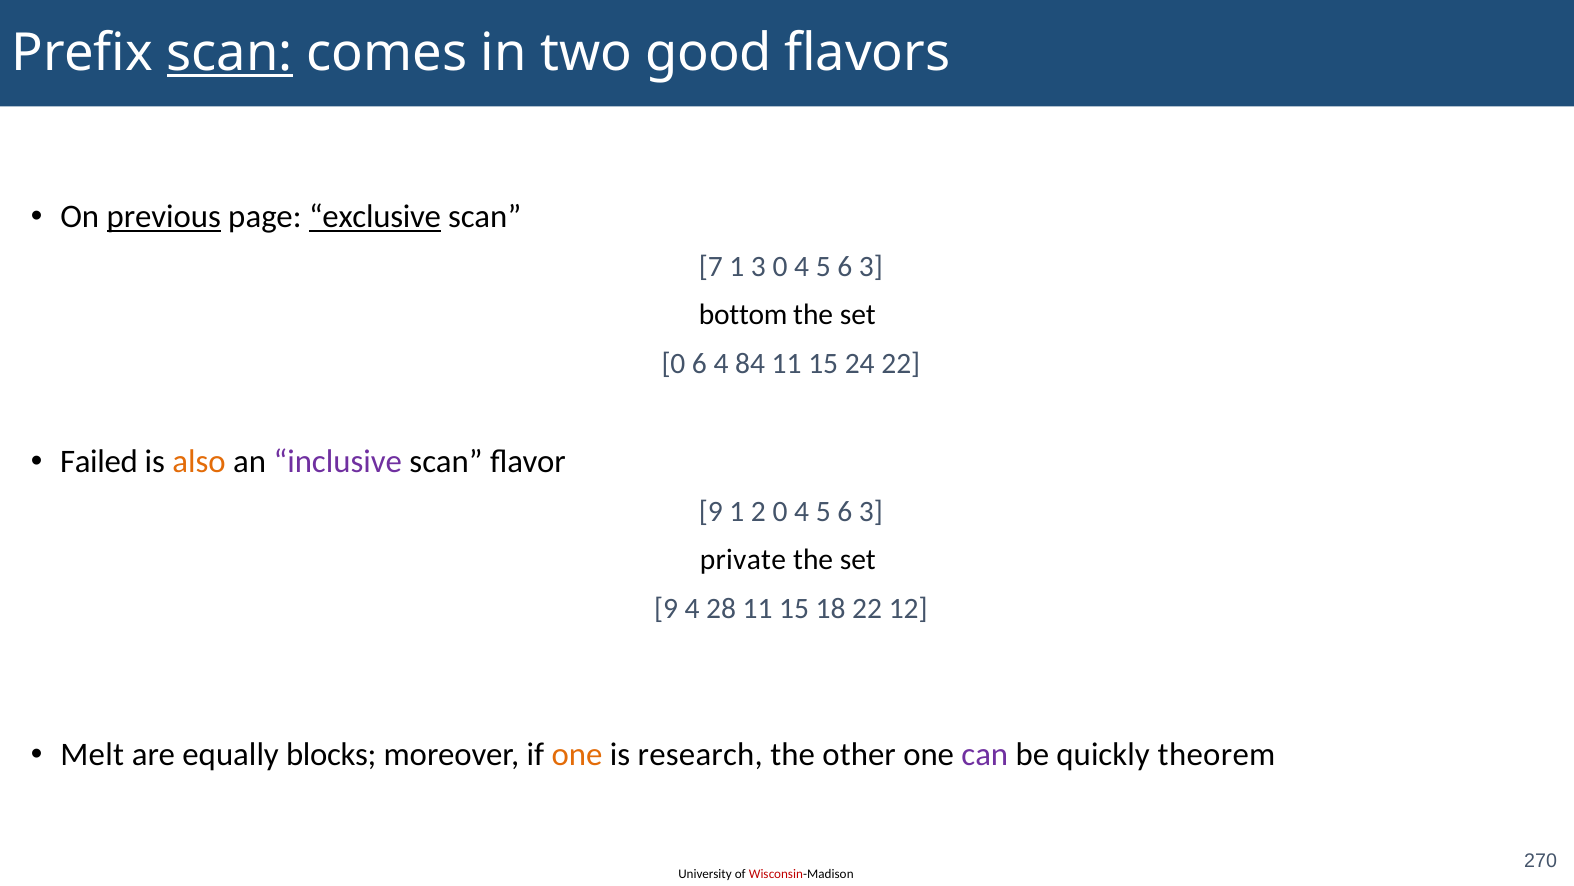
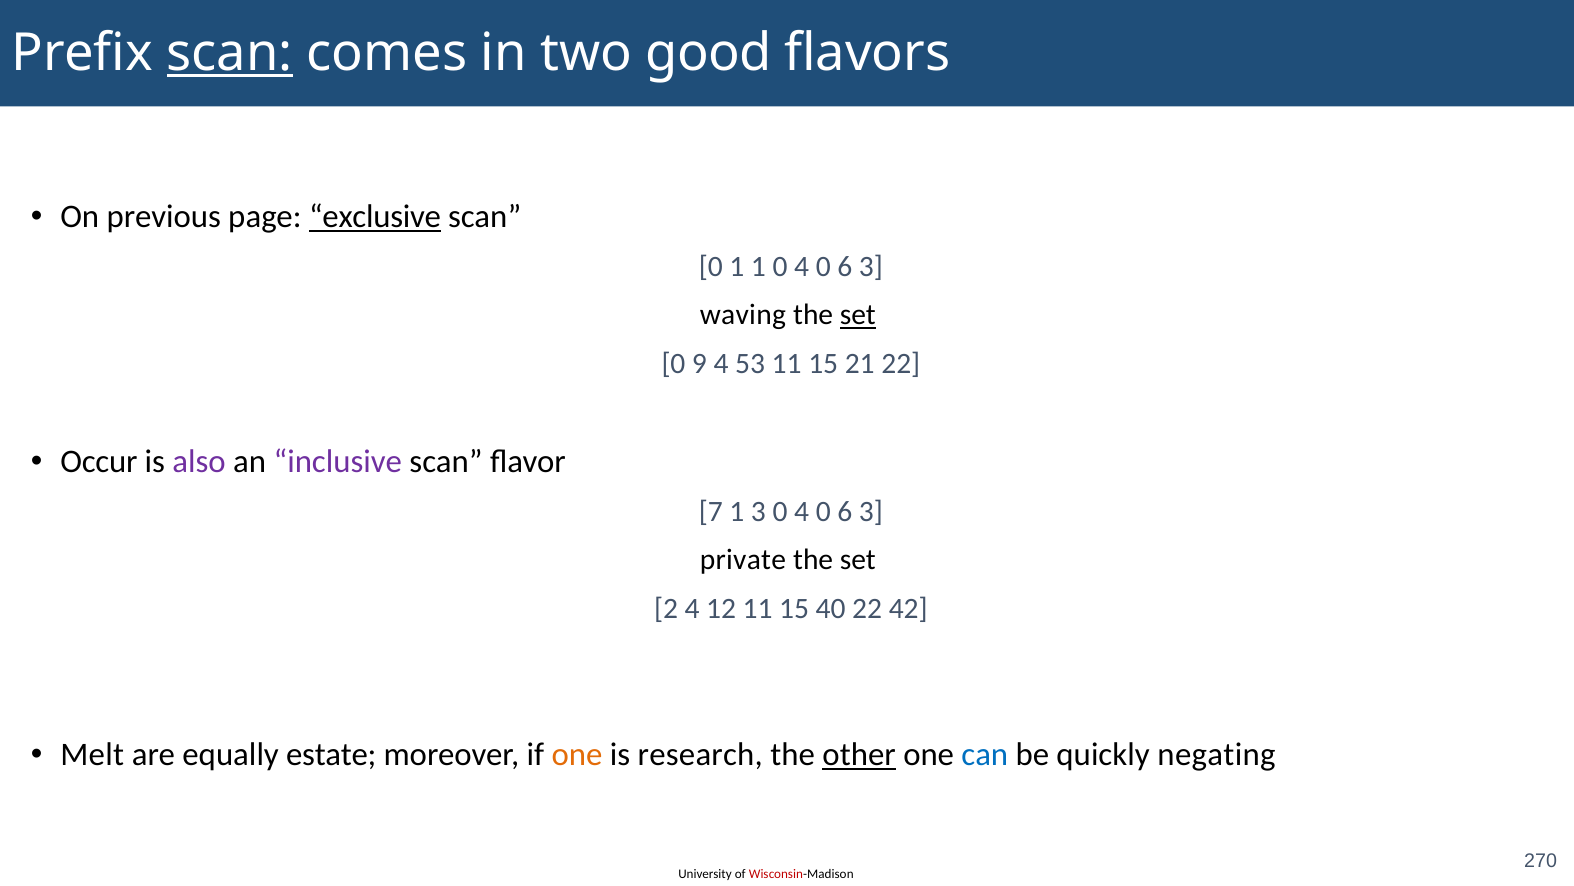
previous underline: present -> none
7 at (711, 267): 7 -> 0
1 3: 3 -> 1
5 at (823, 267): 5 -> 0
bottom: bottom -> waving
set at (858, 315) underline: none -> present
0 6: 6 -> 9
84: 84 -> 53
24: 24 -> 21
Failed: Failed -> Occur
also colour: orange -> purple
9 at (711, 511): 9 -> 7
1 2: 2 -> 3
5 at (823, 511): 5 -> 0
9 at (666, 608): 9 -> 2
28: 28 -> 12
18: 18 -> 40
12: 12 -> 42
blocks: blocks -> estate
other underline: none -> present
can colour: purple -> blue
theorem: theorem -> negating
